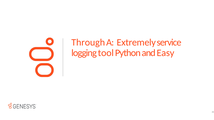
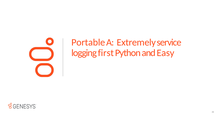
Through: Through -> Portable
tool: tool -> first
